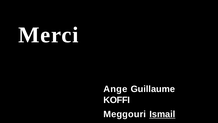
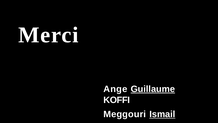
Guillaume underline: none -> present
